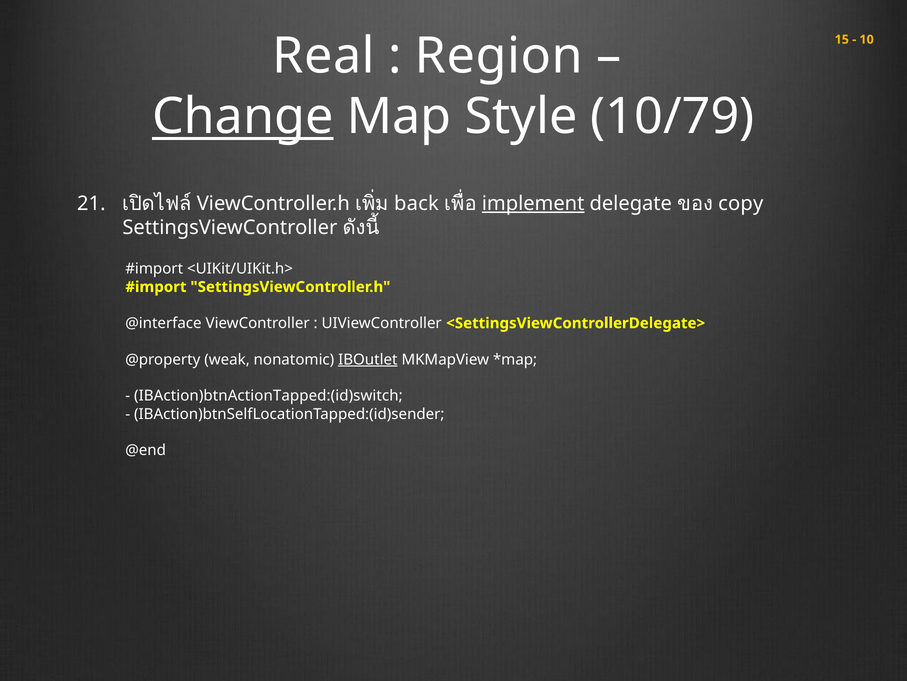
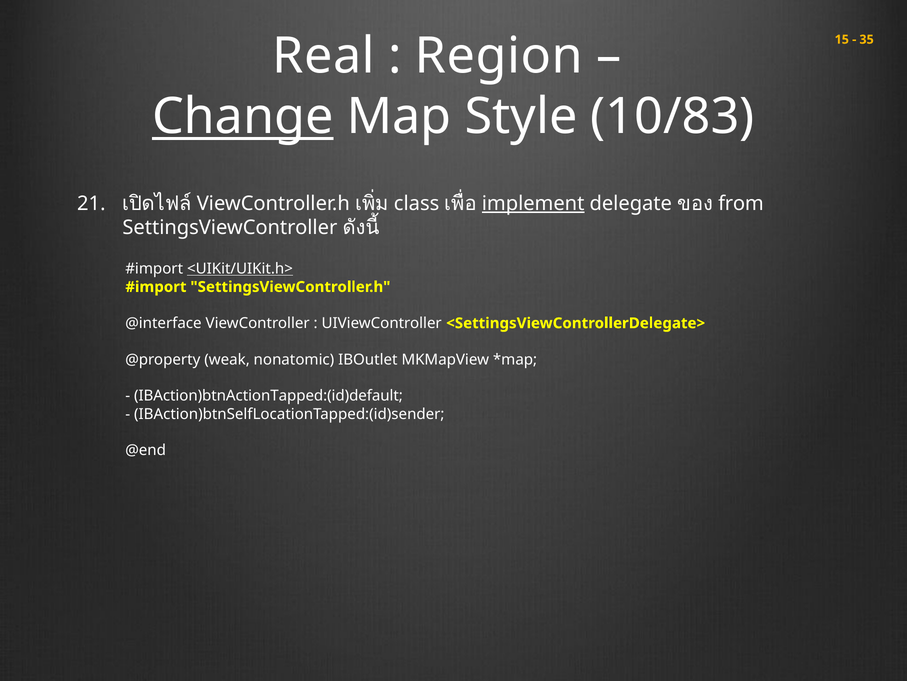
10: 10 -> 35
10/79: 10/79 -> 10/83
back: back -> class
copy: copy -> from
<UIKit/UIKit.h> underline: none -> present
IBOutlet underline: present -> none
IBAction)btnActionTapped:(id)switch: IBAction)btnActionTapped:(id)switch -> IBAction)btnActionTapped:(id)default
